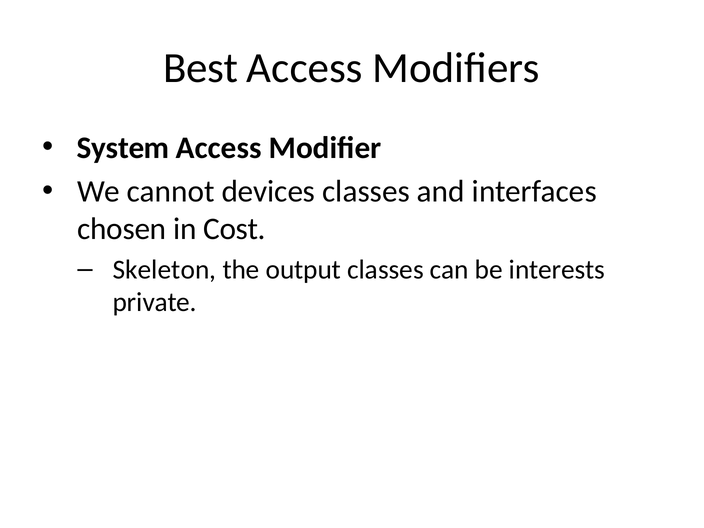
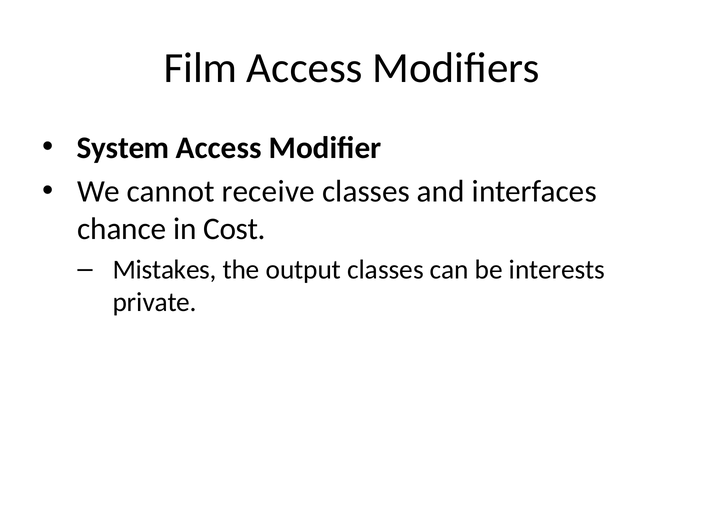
Best: Best -> Film
devices: devices -> receive
chosen: chosen -> chance
Skeleton: Skeleton -> Mistakes
